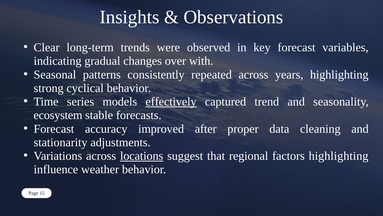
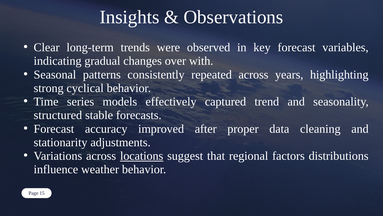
effectively underline: present -> none
ecosystem: ecosystem -> structured
factors highlighting: highlighting -> distributions
